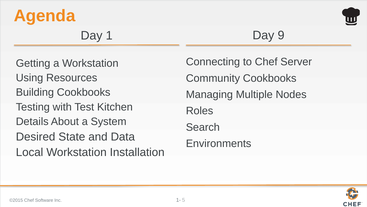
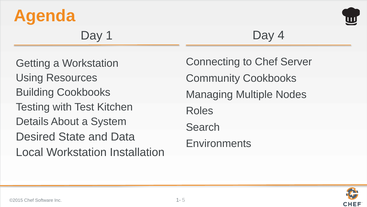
9: 9 -> 4
